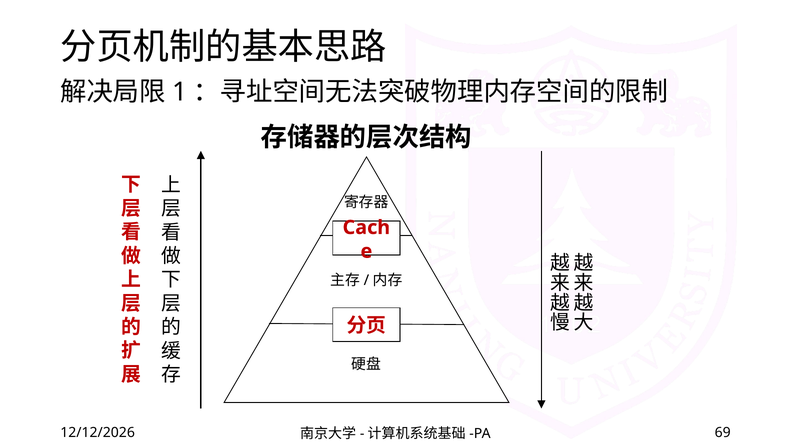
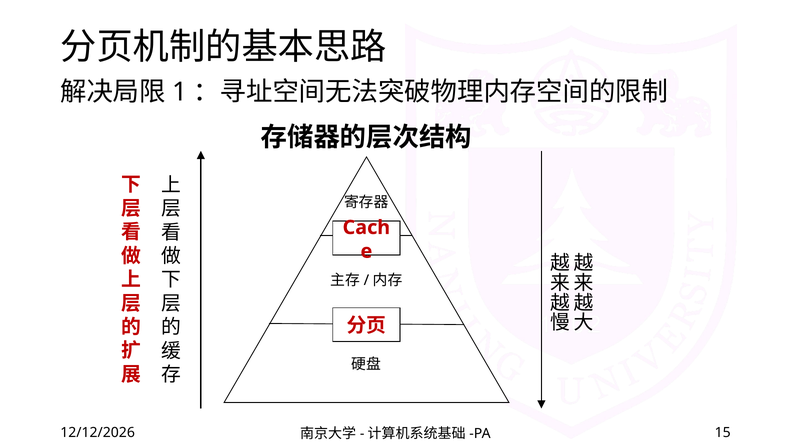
69: 69 -> 15
